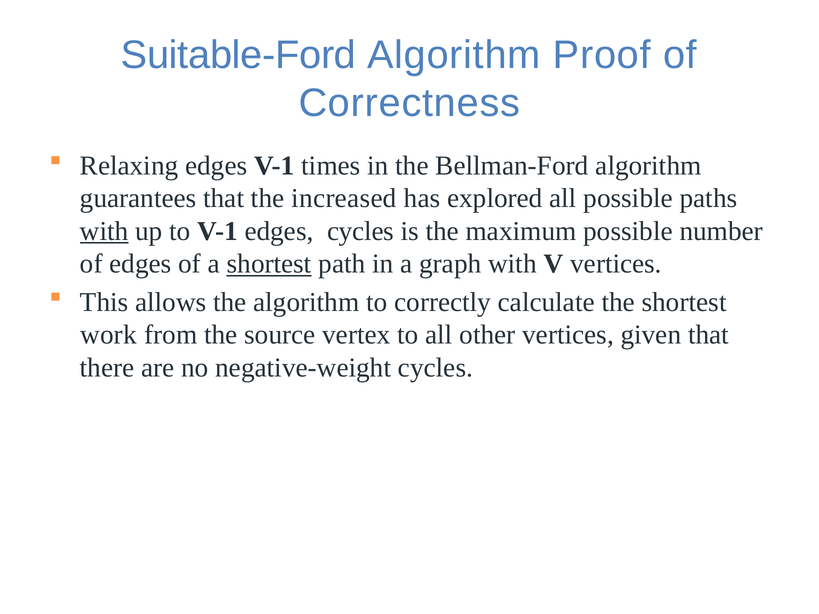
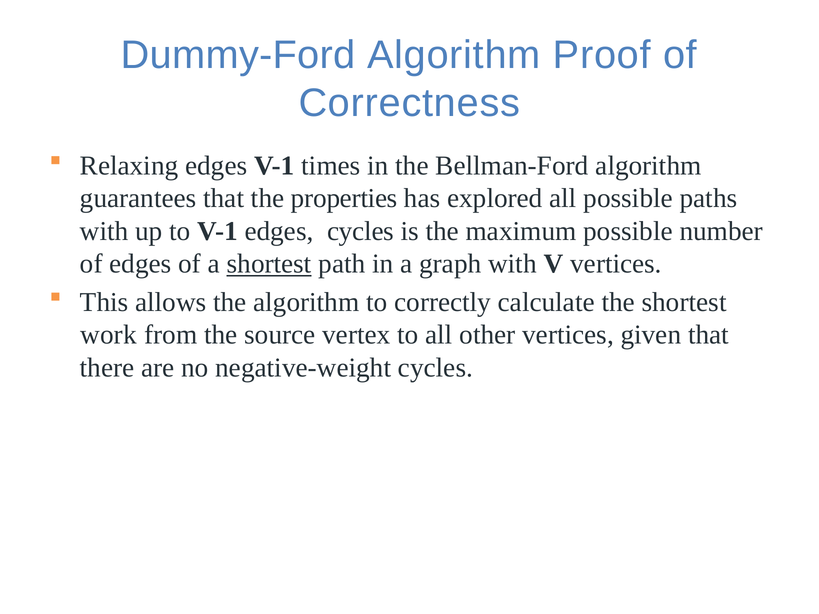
Suitable-Ford: Suitable-Ford -> Dummy-Ford
increased: increased -> properties
with at (104, 231) underline: present -> none
